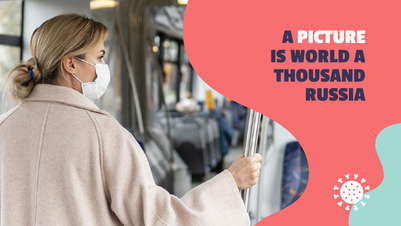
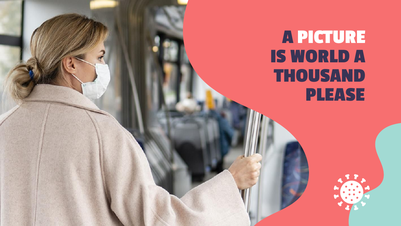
RUSSIA: RUSSIA -> PLEASE
